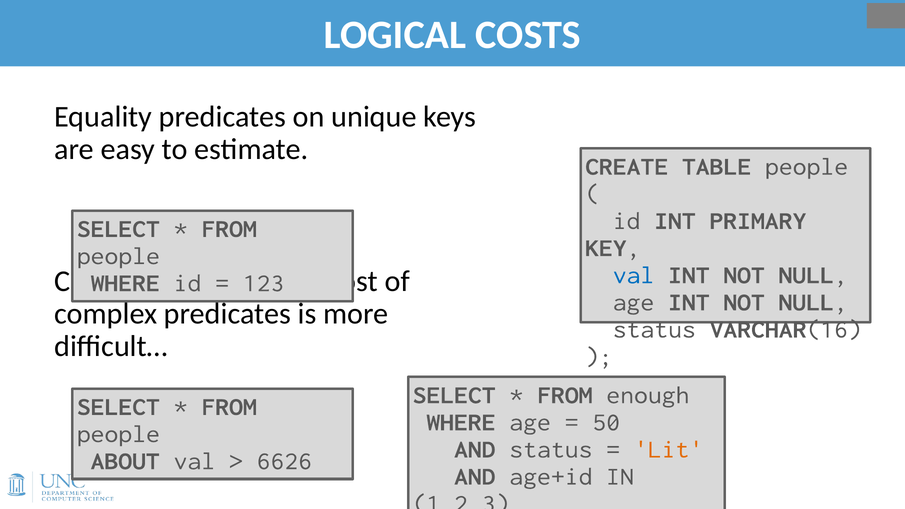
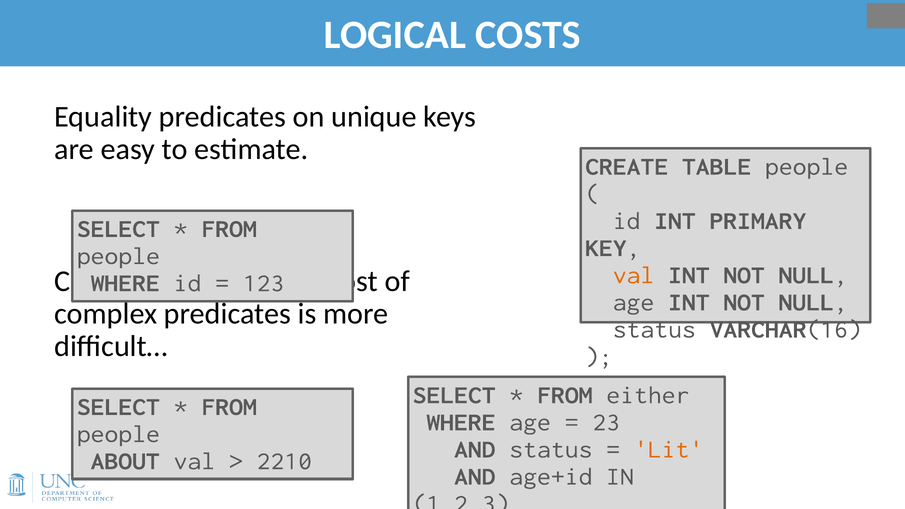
val at (634, 275) colour: blue -> orange
enough: enough -> either
50: 50 -> 23
6626: 6626 -> 2210
